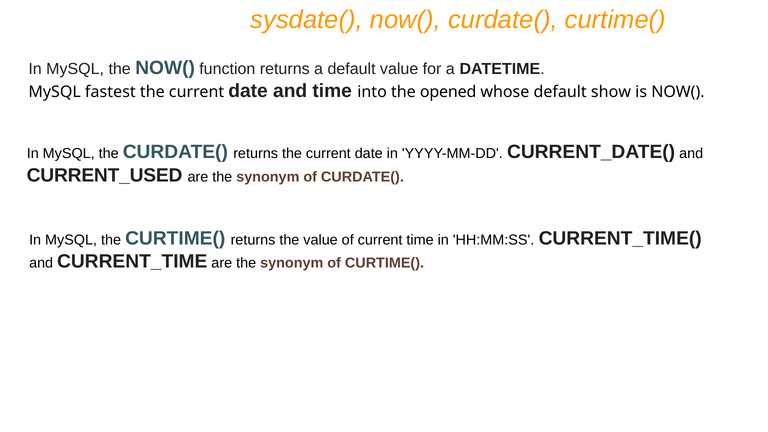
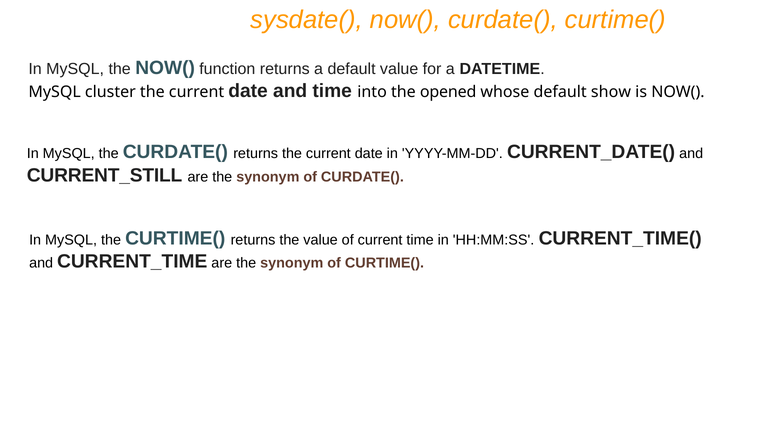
fastest: fastest -> cluster
CURRENT_USED: CURRENT_USED -> CURRENT_STILL
